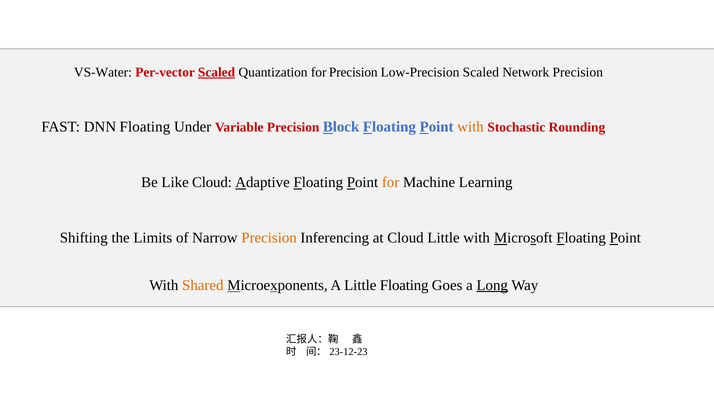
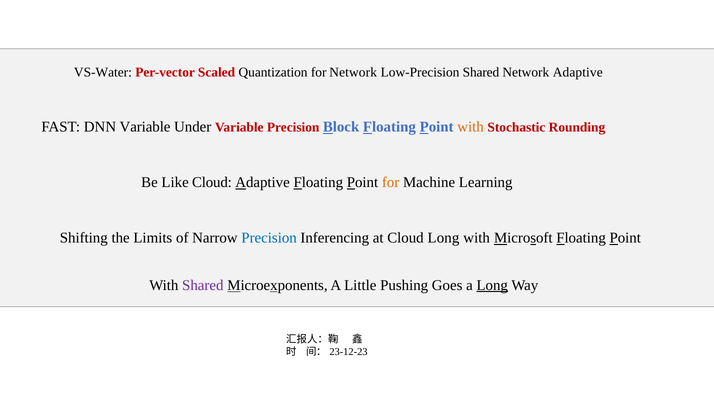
Scaled at (217, 72) underline: present -> none
for Precision: Precision -> Network
Low-Precision Scaled: Scaled -> Shared
Network Precision: Precision -> Adaptive
DNN Floating: Floating -> Variable
Precision at (269, 238) colour: orange -> blue
Cloud Little: Little -> Long
Shared at (203, 285) colour: orange -> purple
Little Floating: Floating -> Pushing
